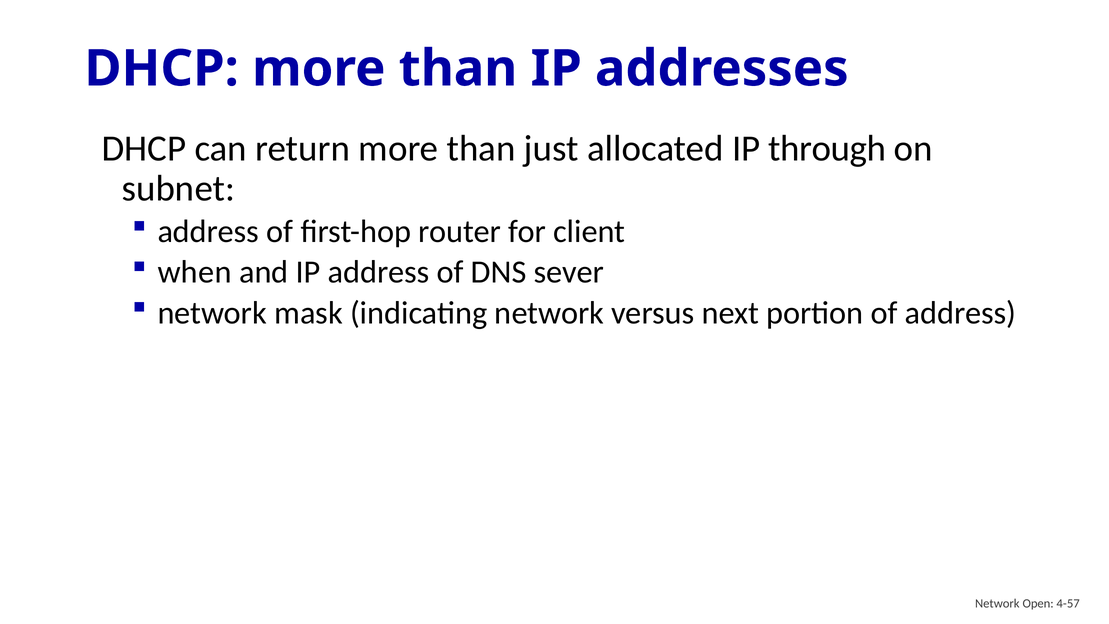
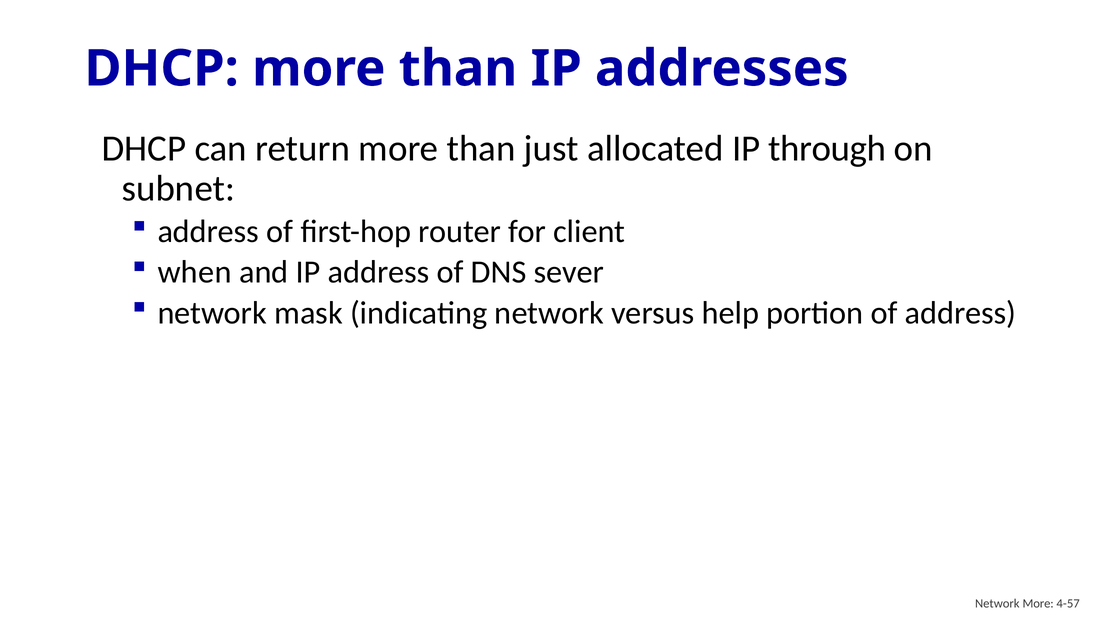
next: next -> help
Network Open: Open -> More
